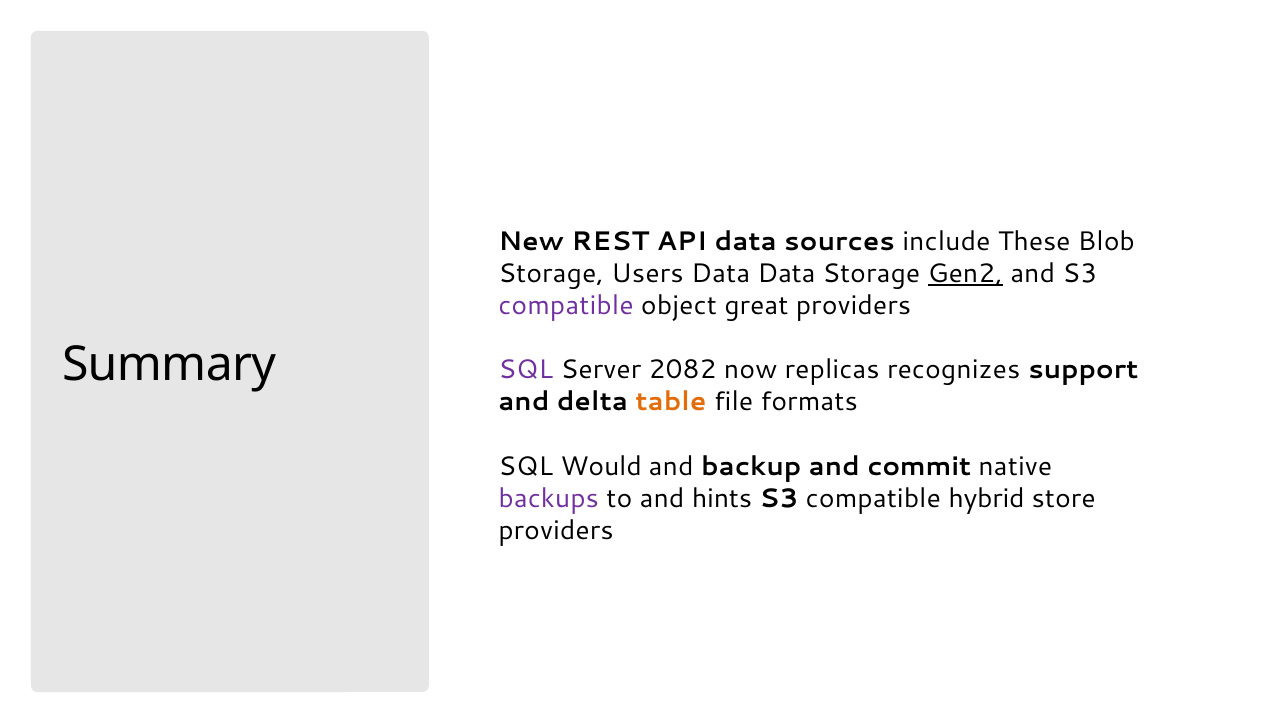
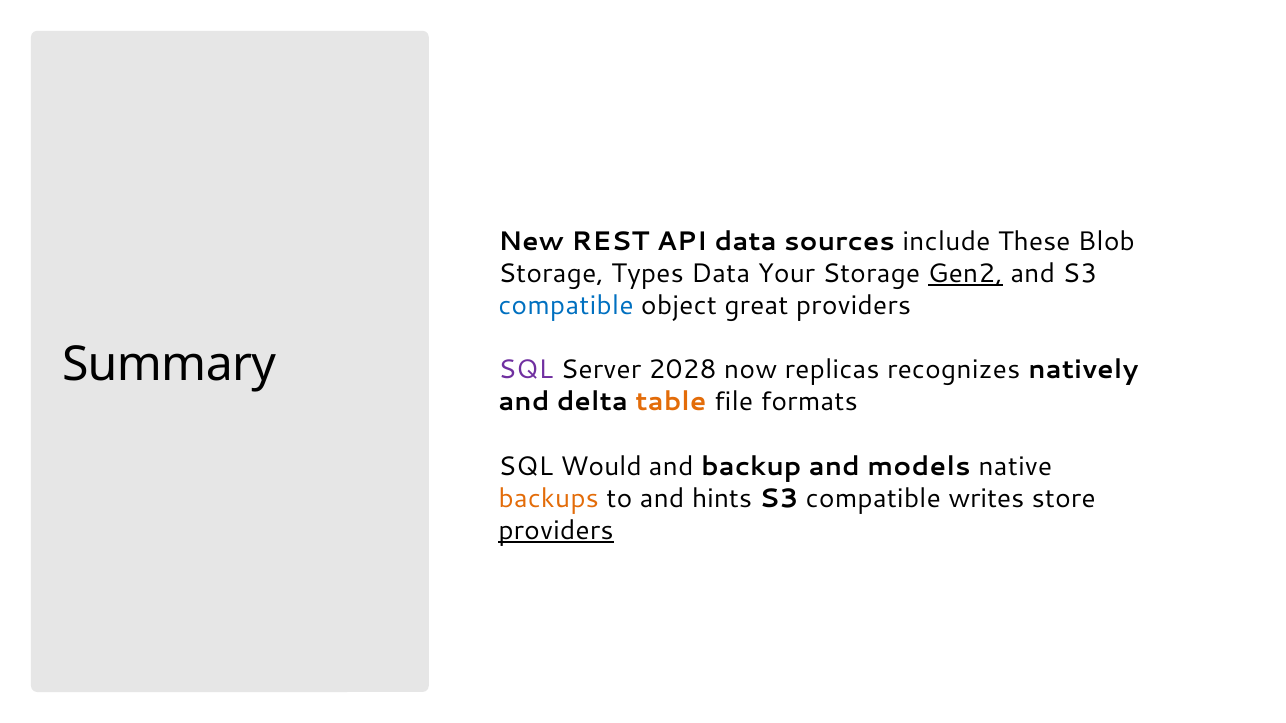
Users: Users -> Types
Data Data: Data -> Your
compatible at (566, 306) colour: purple -> blue
2082: 2082 -> 2028
support: support -> natively
commit: commit -> models
backups colour: purple -> orange
hybrid: hybrid -> writes
providers at (556, 531) underline: none -> present
